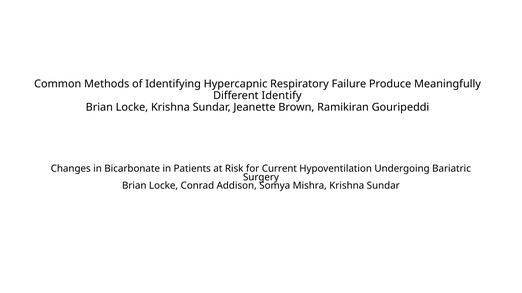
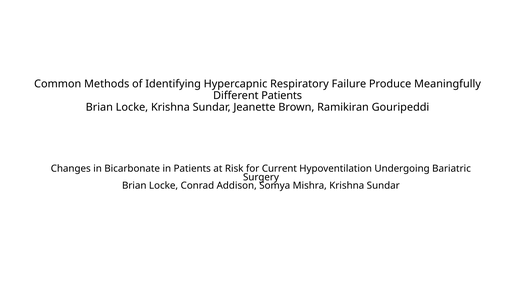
Different Identify: Identify -> Patients
